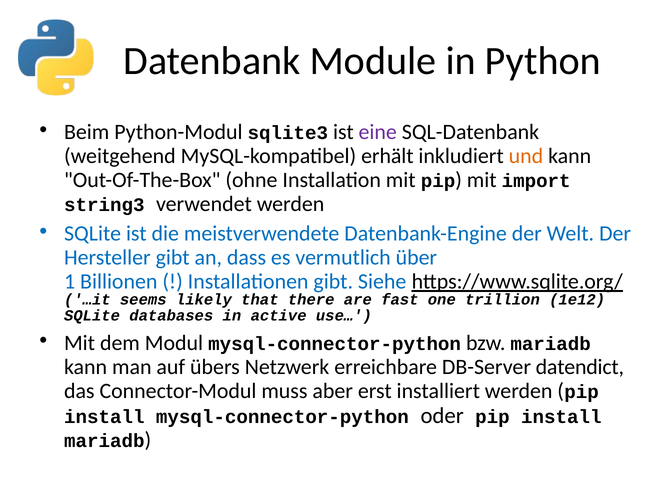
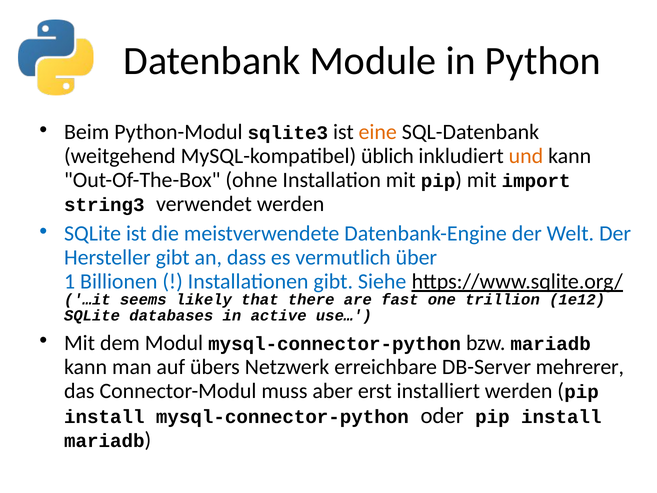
eine colour: purple -> orange
erhält: erhält -> üblich
datendict: datendict -> mehrerer
